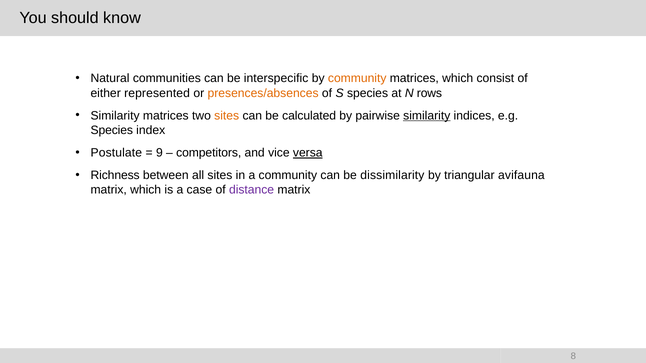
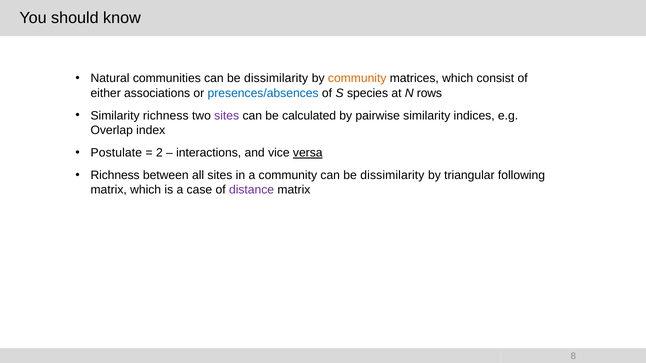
communities can be interspecific: interspecific -> dissimilarity
represented: represented -> associations
presences/absences colour: orange -> blue
Similarity matrices: matrices -> richness
sites at (227, 116) colour: orange -> purple
similarity at (427, 116) underline: present -> none
Species at (112, 130): Species -> Overlap
9: 9 -> 2
competitors: competitors -> interactions
avifauna: avifauna -> following
